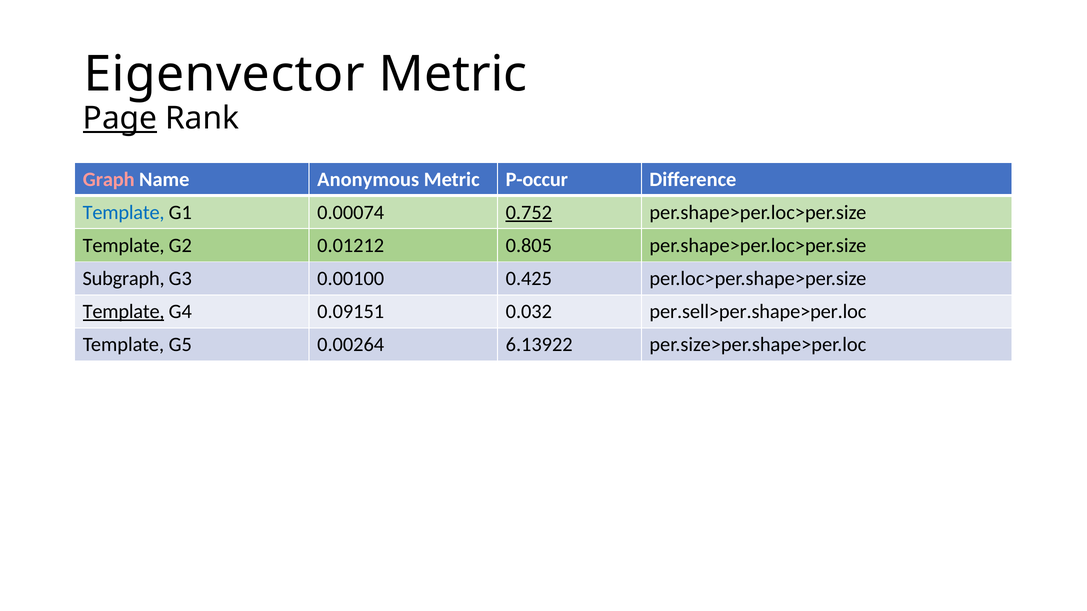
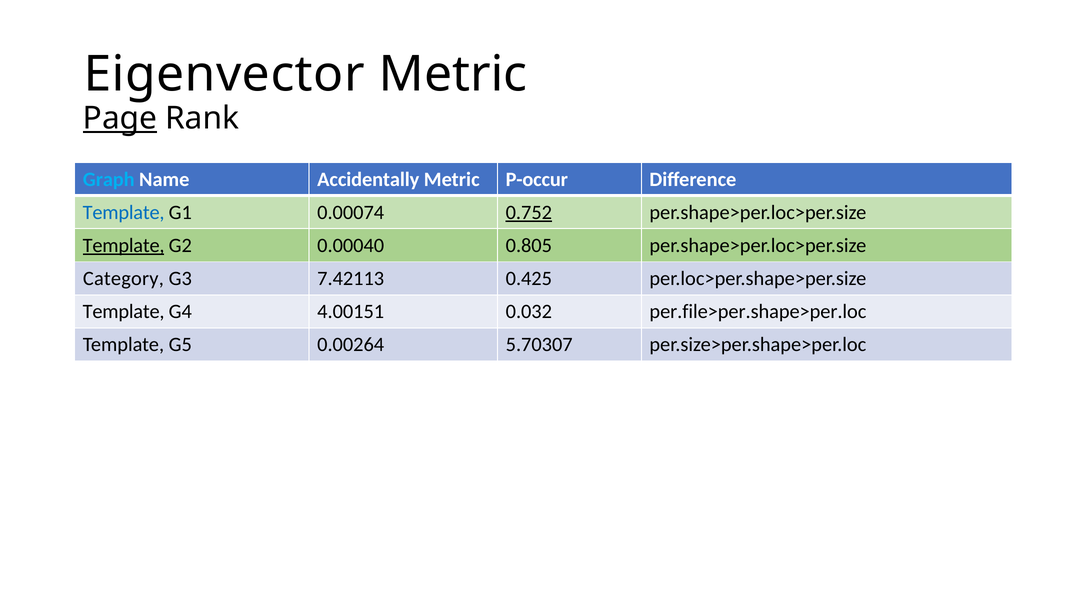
Graph colour: pink -> light blue
Anonymous: Anonymous -> Accidentally
Template at (124, 246) underline: none -> present
0.01212: 0.01212 -> 0.00040
Subgraph: Subgraph -> Category
0.00100: 0.00100 -> 7.42113
Template at (124, 312) underline: present -> none
0.09151: 0.09151 -> 4.00151
per.sell>per.shape>per.loc: per.sell>per.shape>per.loc -> per.file>per.shape>per.loc
6.13922: 6.13922 -> 5.70307
